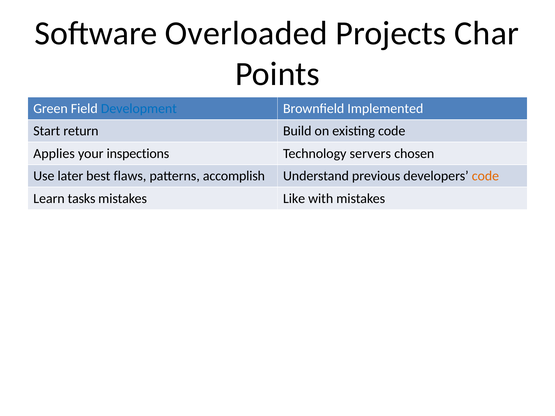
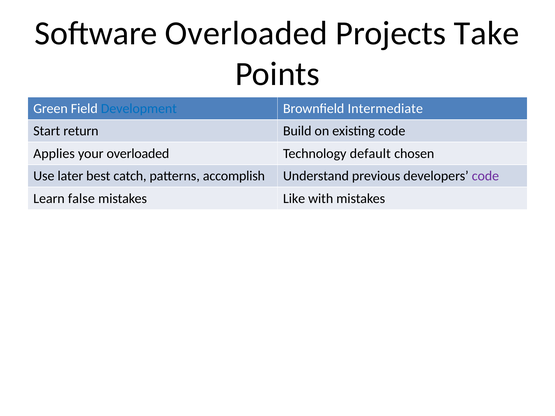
Char: Char -> Take
Implemented: Implemented -> Intermediate
your inspections: inspections -> overloaded
servers: servers -> default
flaws: flaws -> catch
code at (485, 176) colour: orange -> purple
tasks: tasks -> false
